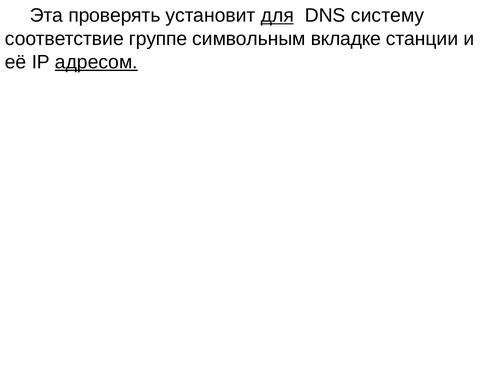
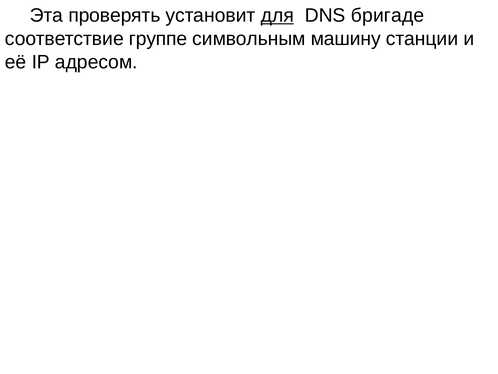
систему: систему -> бригаде
вкладке: вкладке -> машину
адресом underline: present -> none
